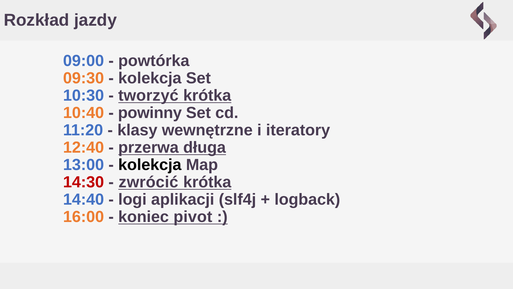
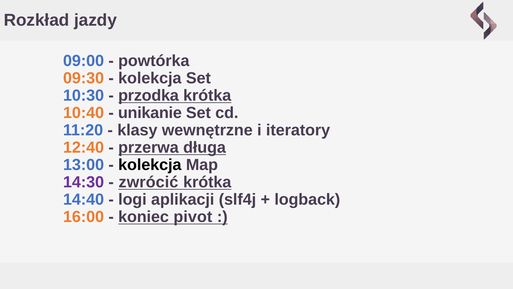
tworzyć: tworzyć -> przodka
powinny: powinny -> unikanie
14:30 colour: red -> purple
